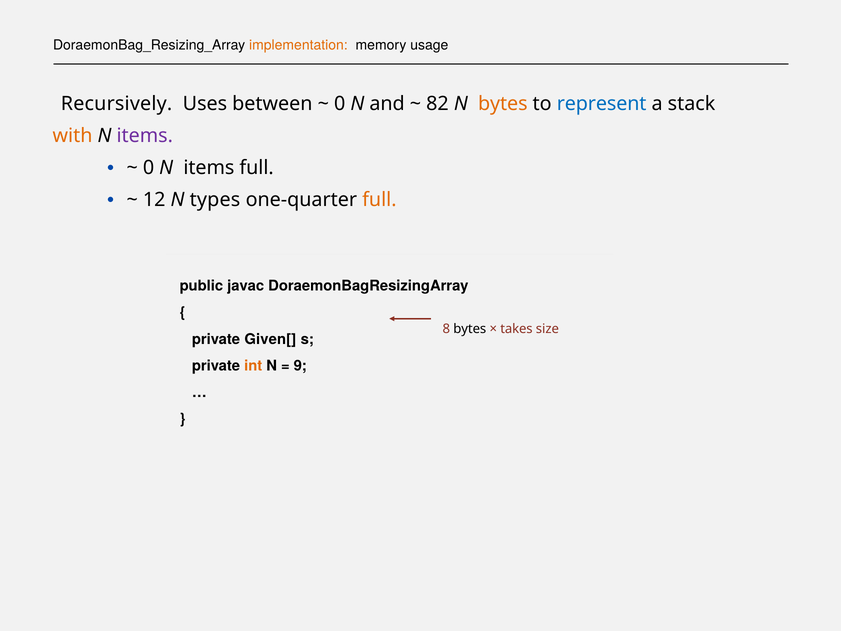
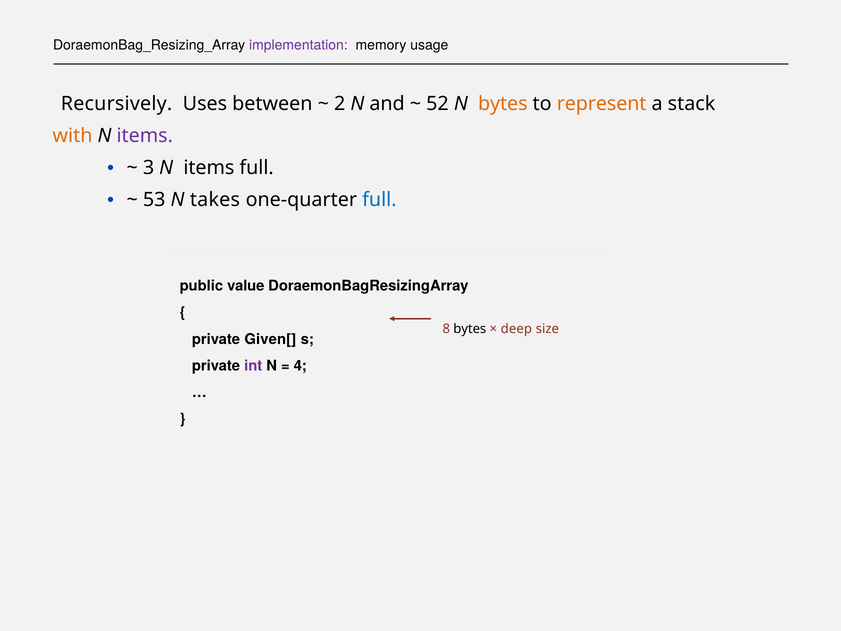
implementation colour: orange -> purple
0 at (340, 104): 0 -> 2
82: 82 -> 52
represent colour: blue -> orange
0 at (149, 168): 0 -> 3
12: 12 -> 53
types: types -> takes
full at (379, 200) colour: orange -> blue
javac: javac -> value
takes: takes -> deep
int colour: orange -> purple
9: 9 -> 4
